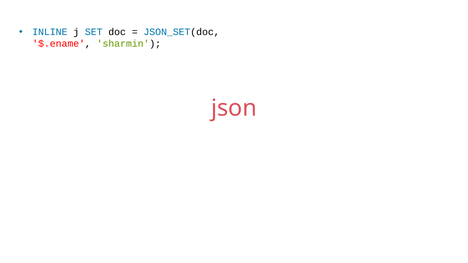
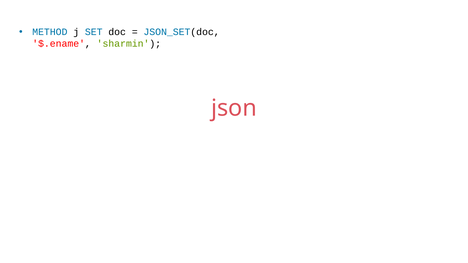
INLINE: INLINE -> METHOD
